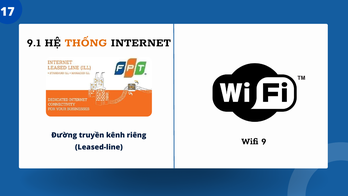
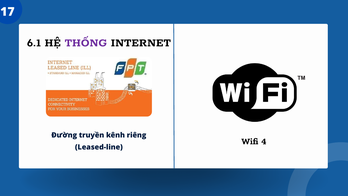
9.1: 9.1 -> 6.1
THỐNG colour: orange -> purple
9: 9 -> 4
